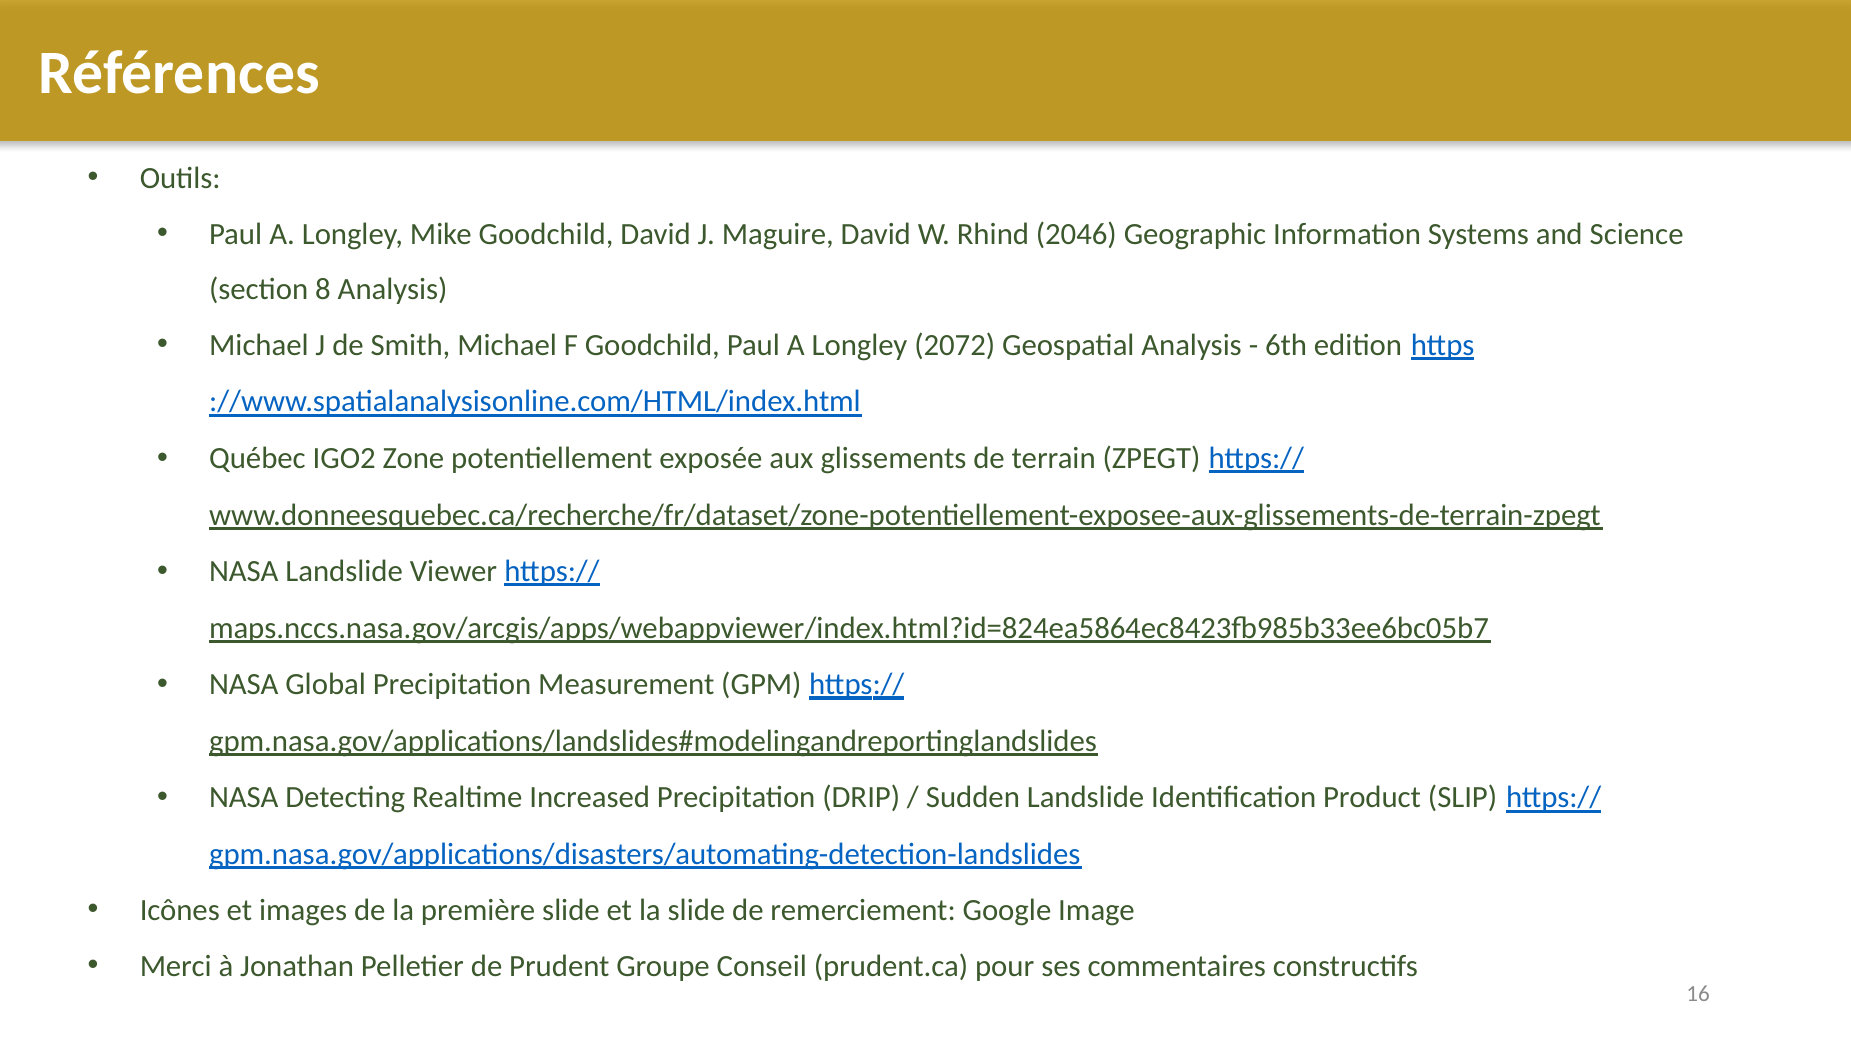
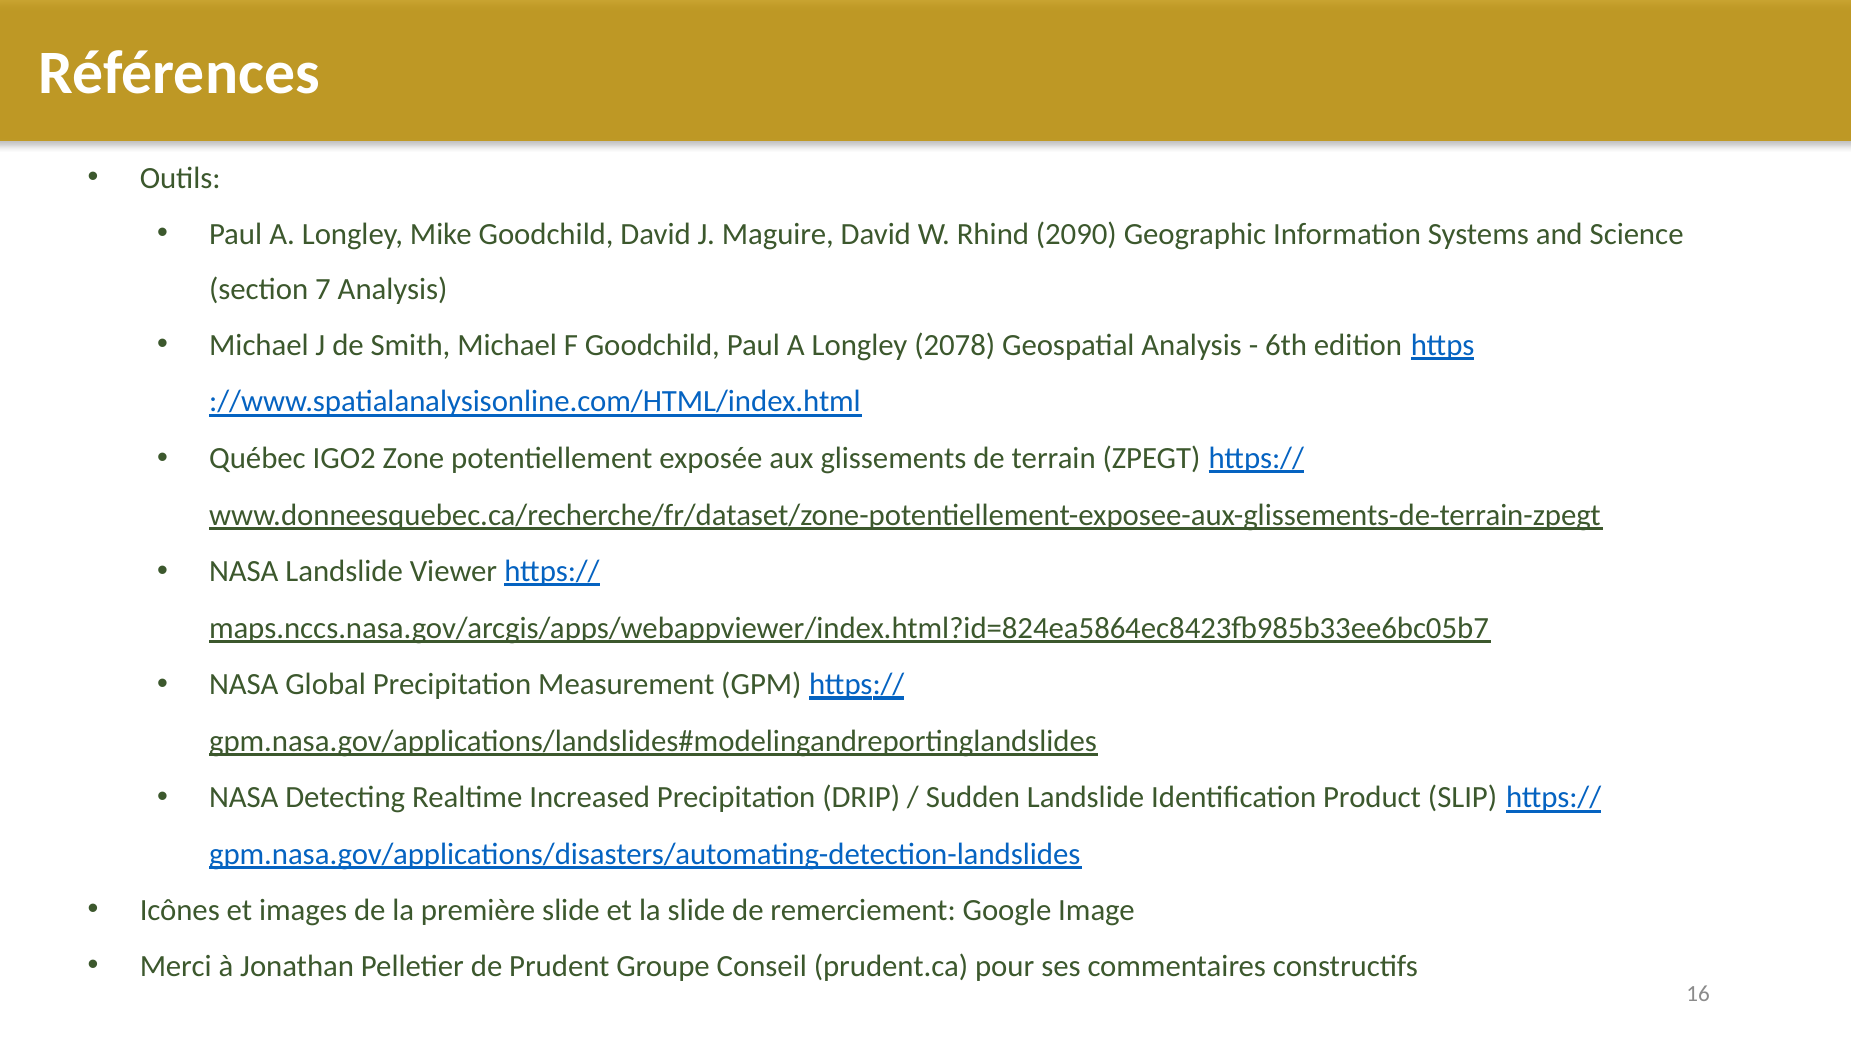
2046: 2046 -> 2090
8: 8 -> 7
2072: 2072 -> 2078
